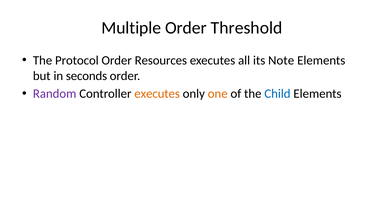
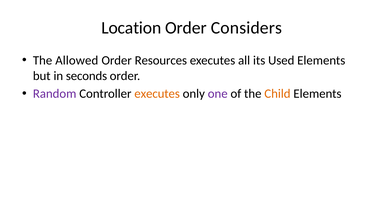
Multiple: Multiple -> Location
Threshold: Threshold -> Considers
Protocol: Protocol -> Allowed
Note: Note -> Used
one colour: orange -> purple
Child colour: blue -> orange
